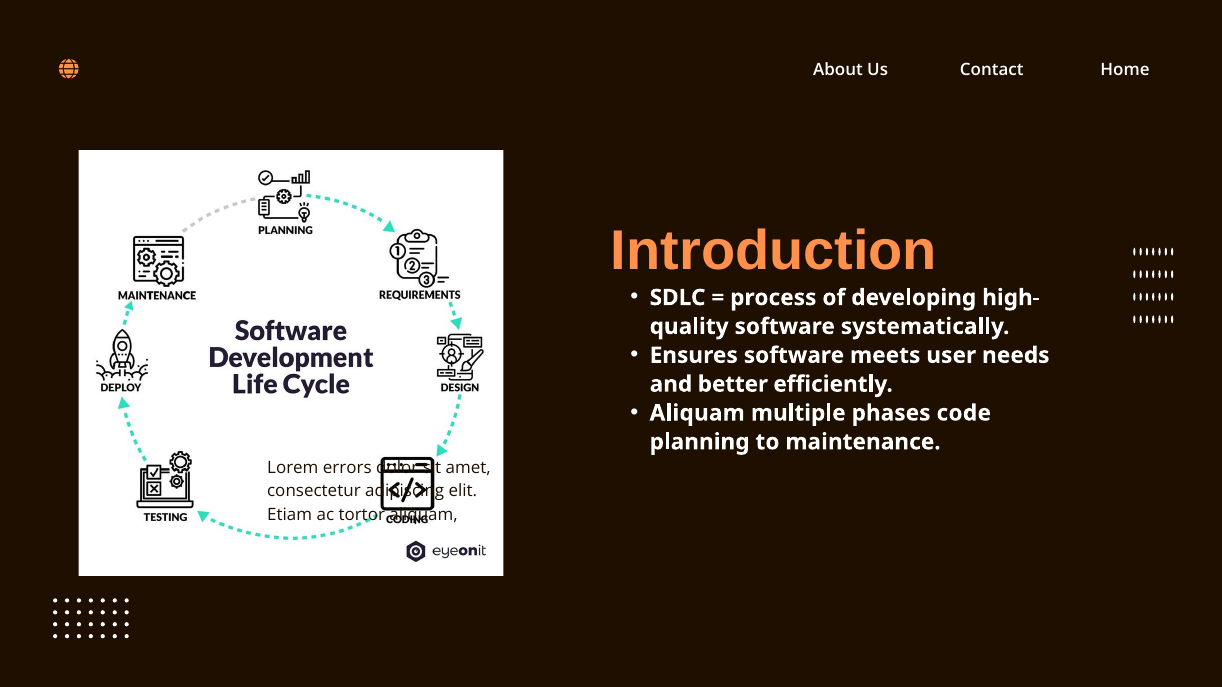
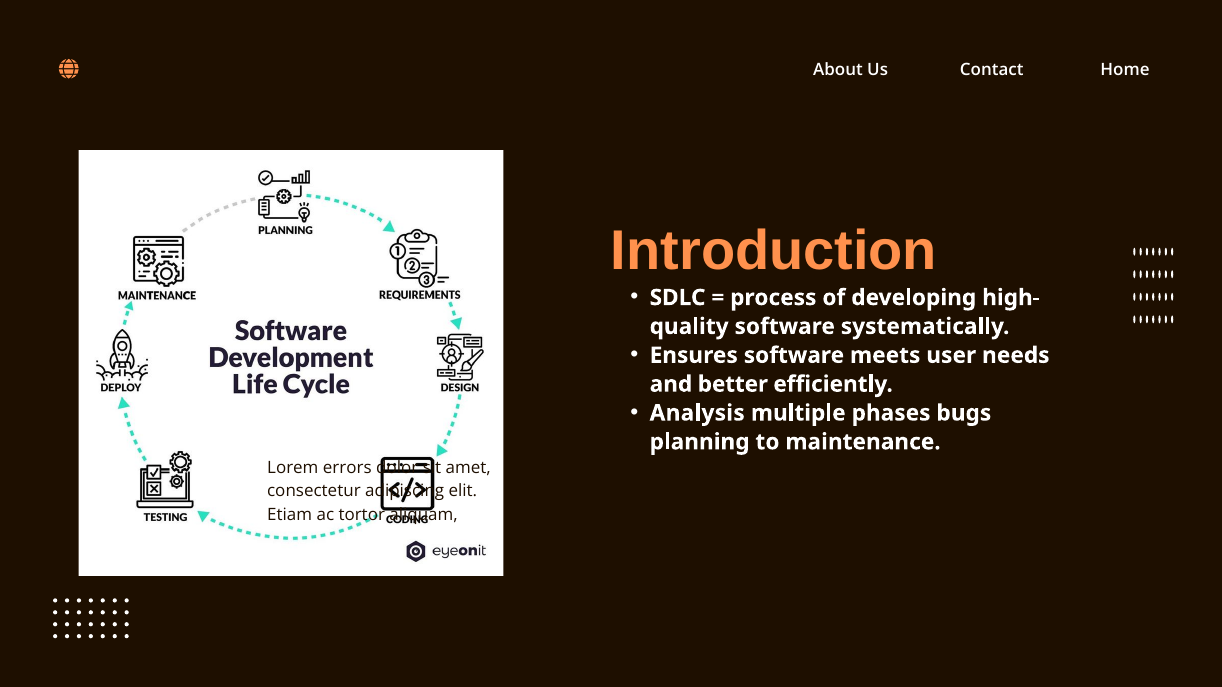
Aliquam at (697, 413): Aliquam -> Analysis
code: code -> bugs
